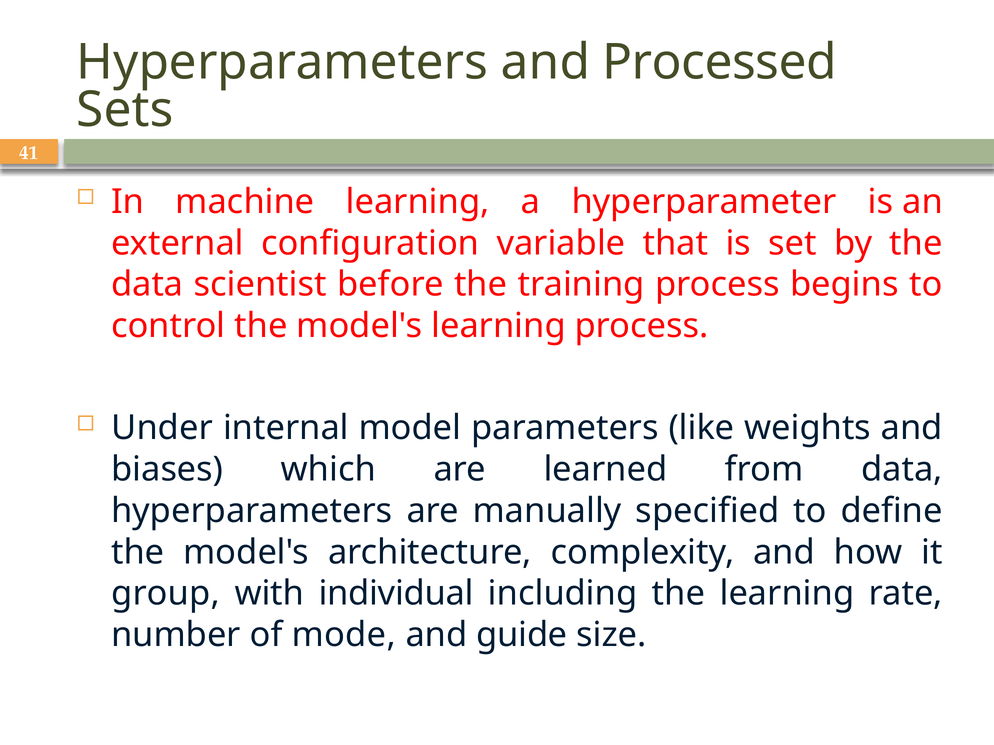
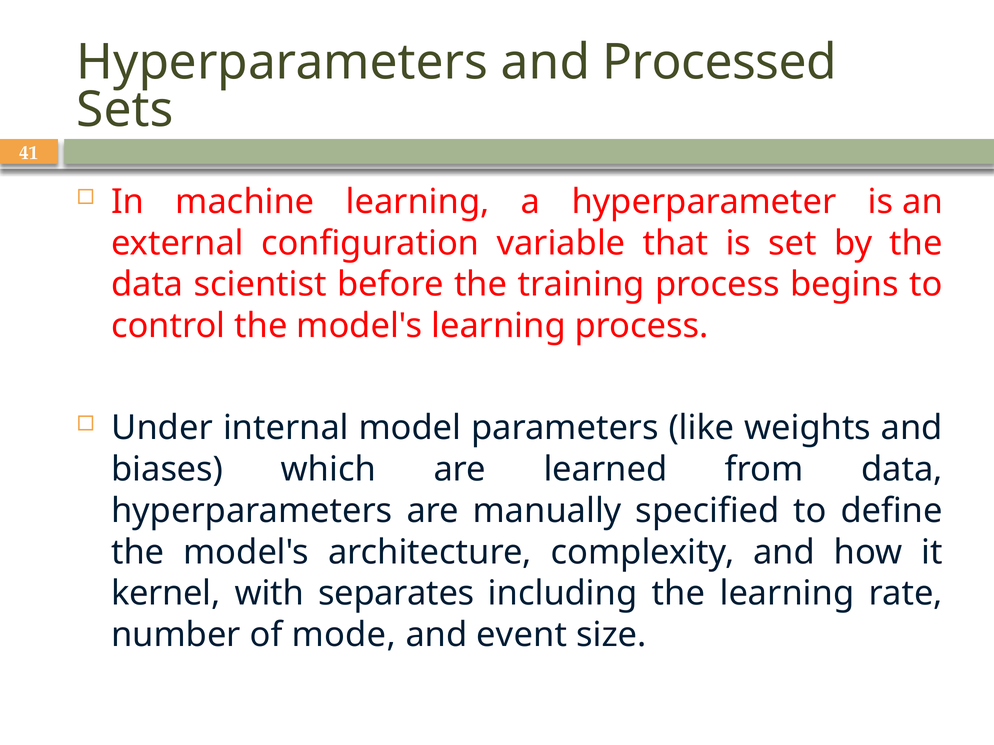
group: group -> kernel
individual: individual -> separates
guide: guide -> event
